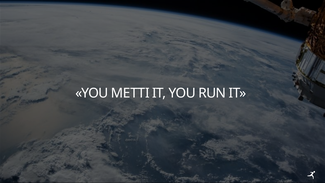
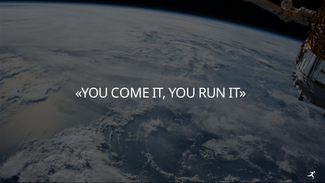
METTI: METTI -> COME
